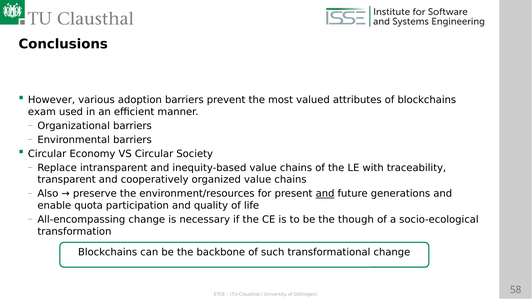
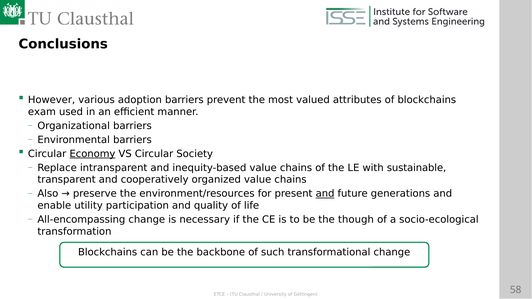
Economy underline: none -> present
traceability: traceability -> sustainable
quota: quota -> utility
